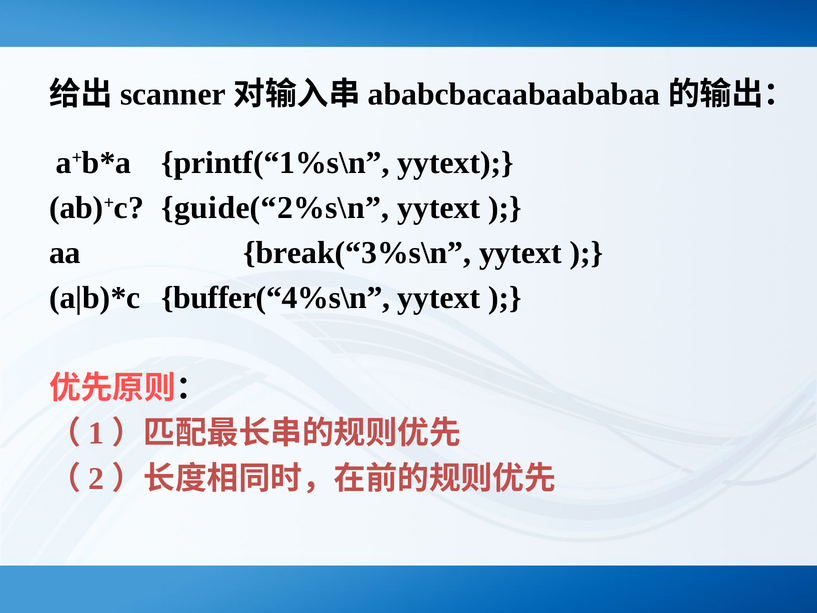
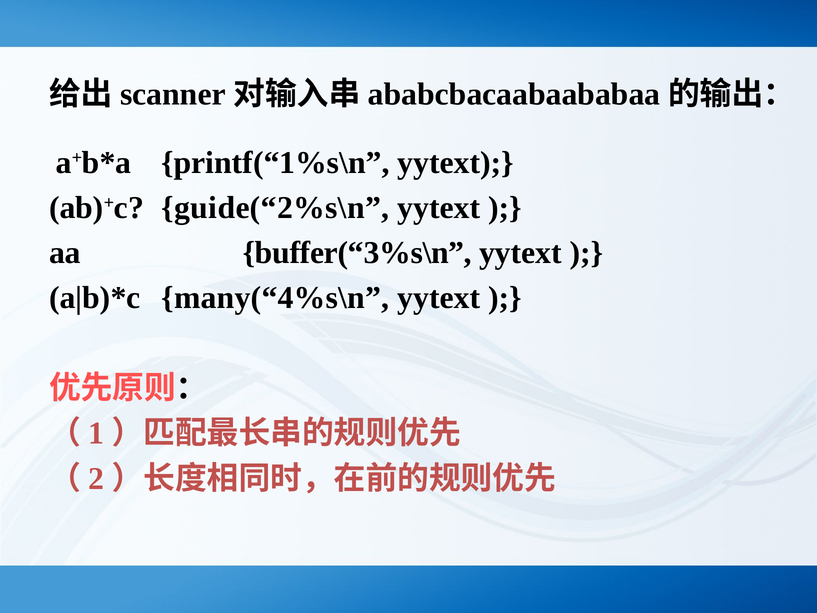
break(“3%s\n: break(“3%s\n -> buffer(“3%s\n
buffer(“4%s\n: buffer(“4%s\n -> many(“4%s\n
